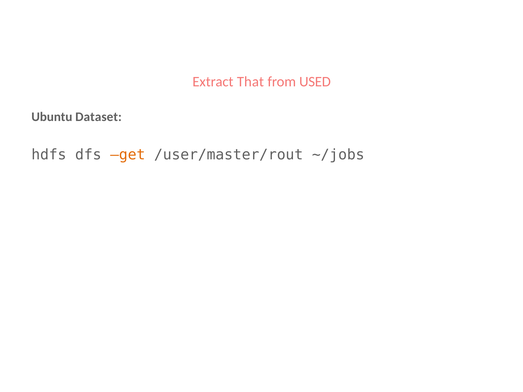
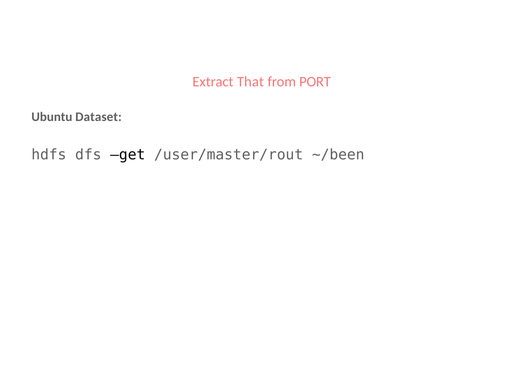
USED: USED -> PORT
get colour: orange -> black
~/jobs: ~/jobs -> ~/been
